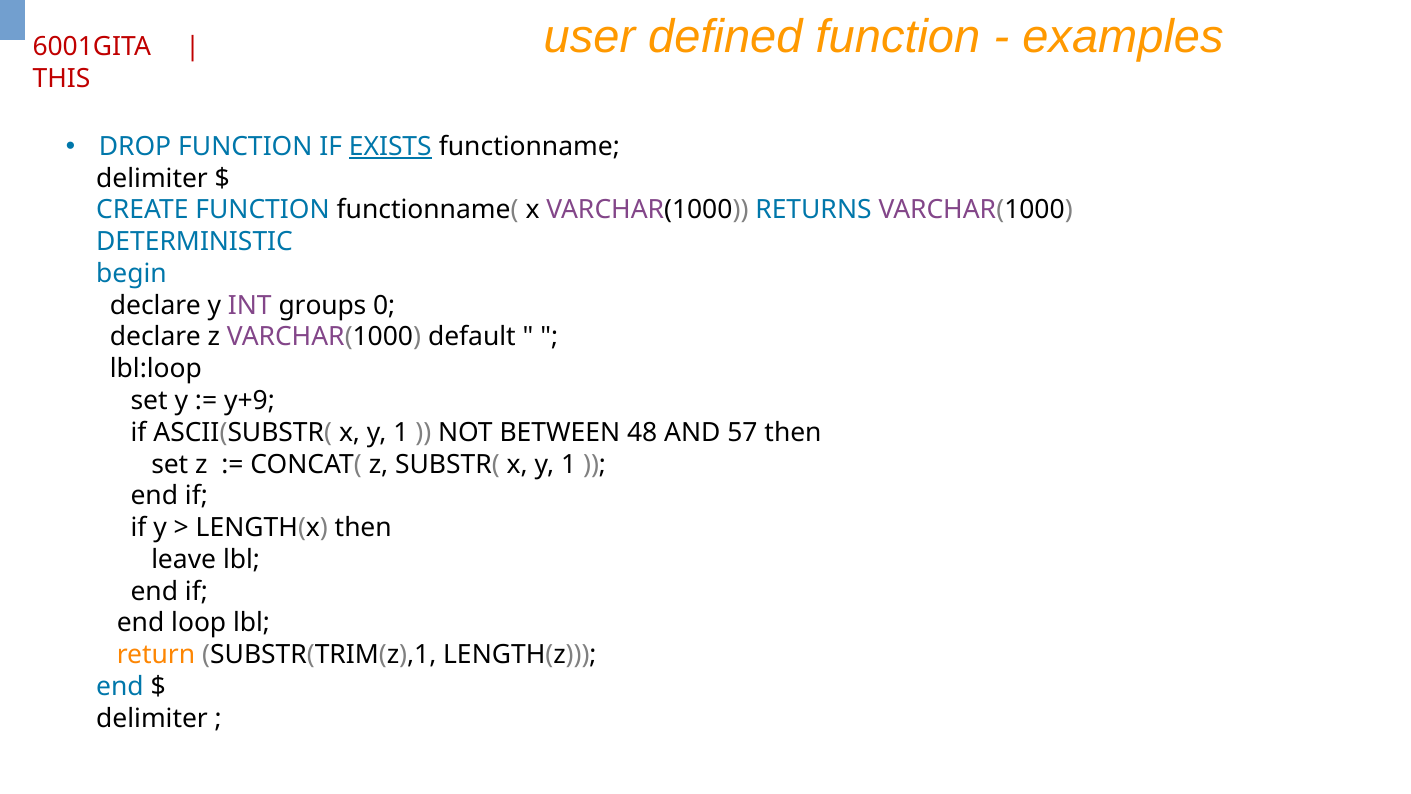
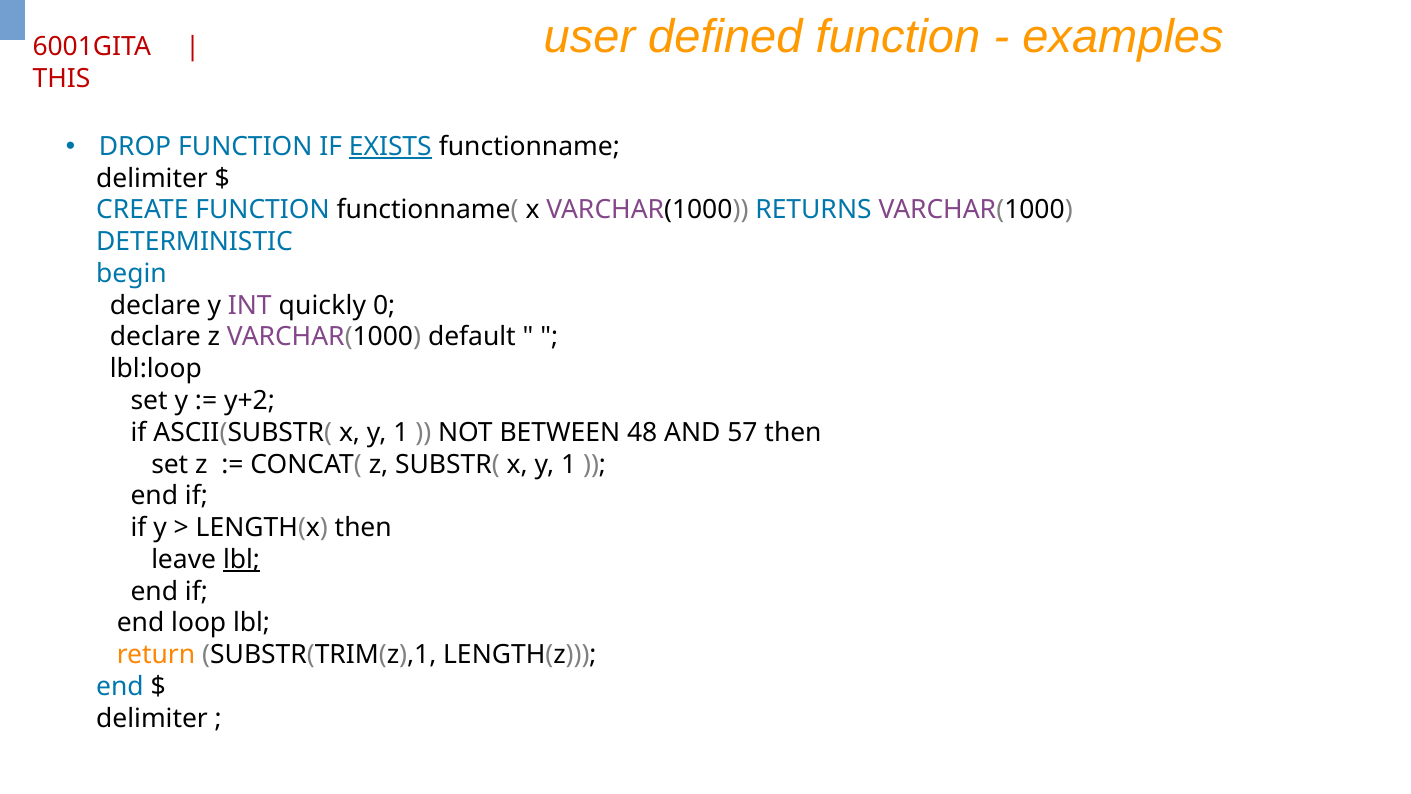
groups: groups -> quickly
y+9: y+9 -> y+2
lbl at (241, 559) underline: none -> present
